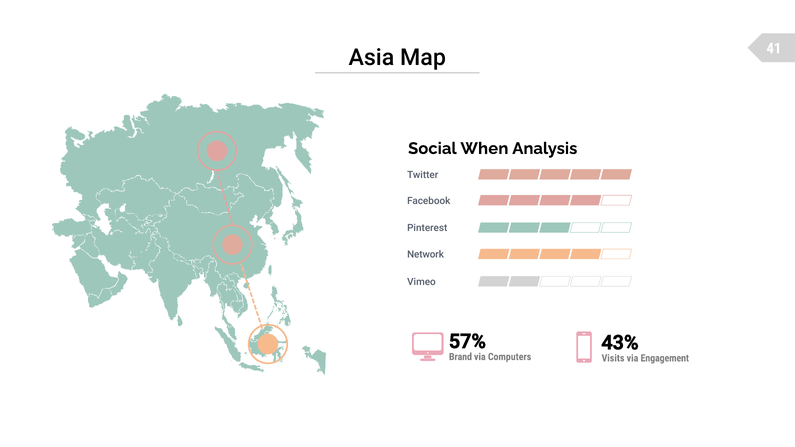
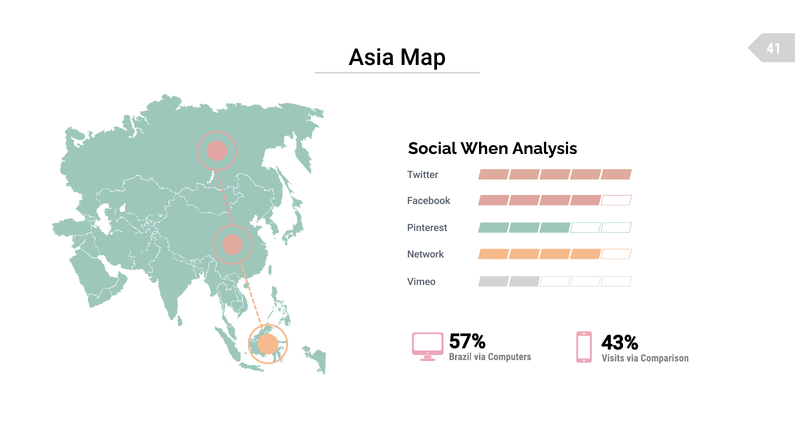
Brand: Brand -> Brazil
Engagement: Engagement -> Comparison
